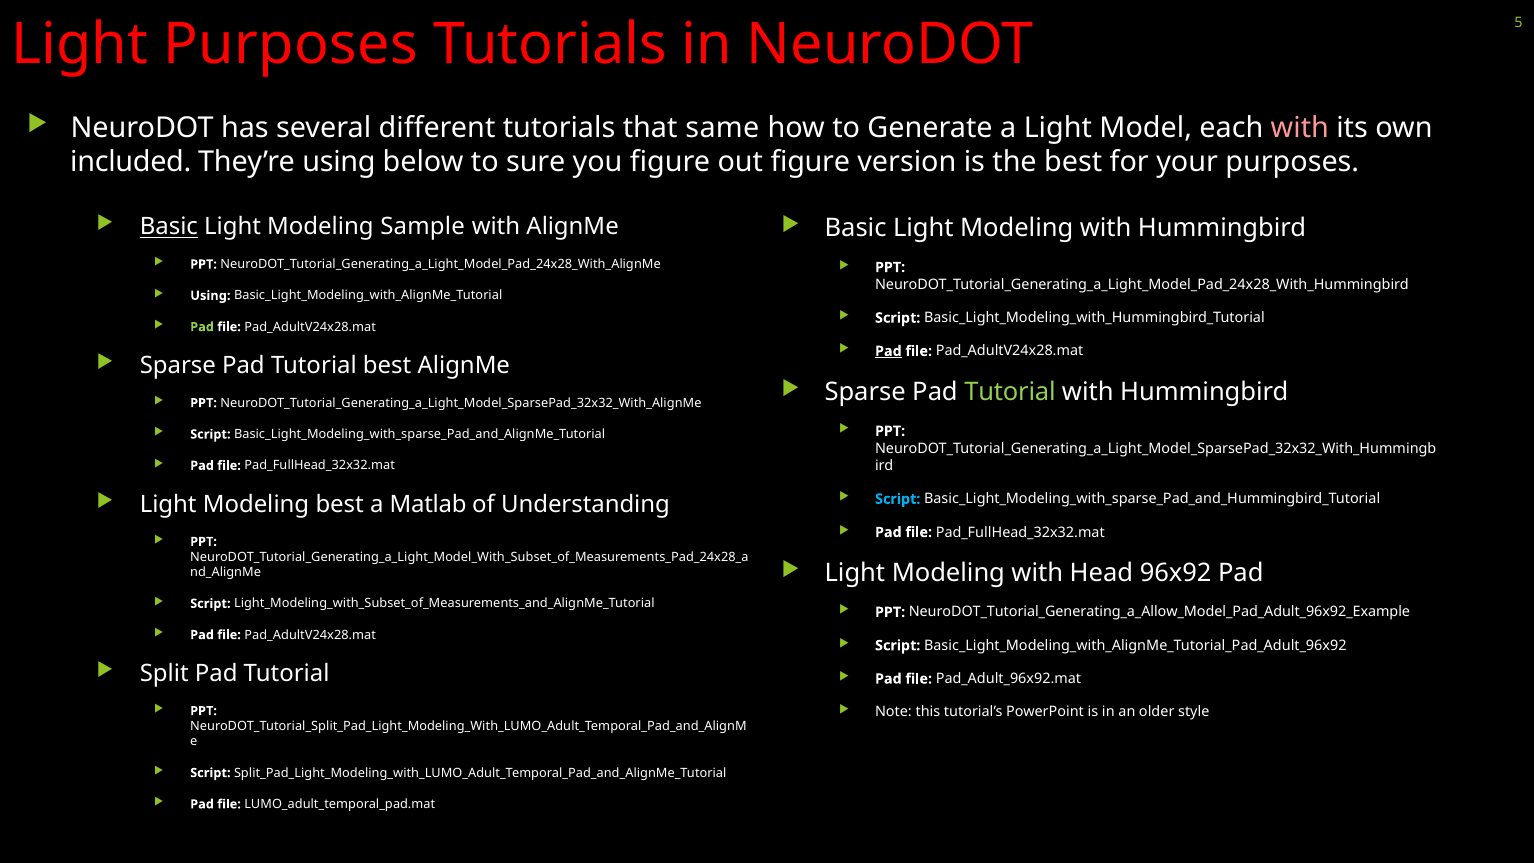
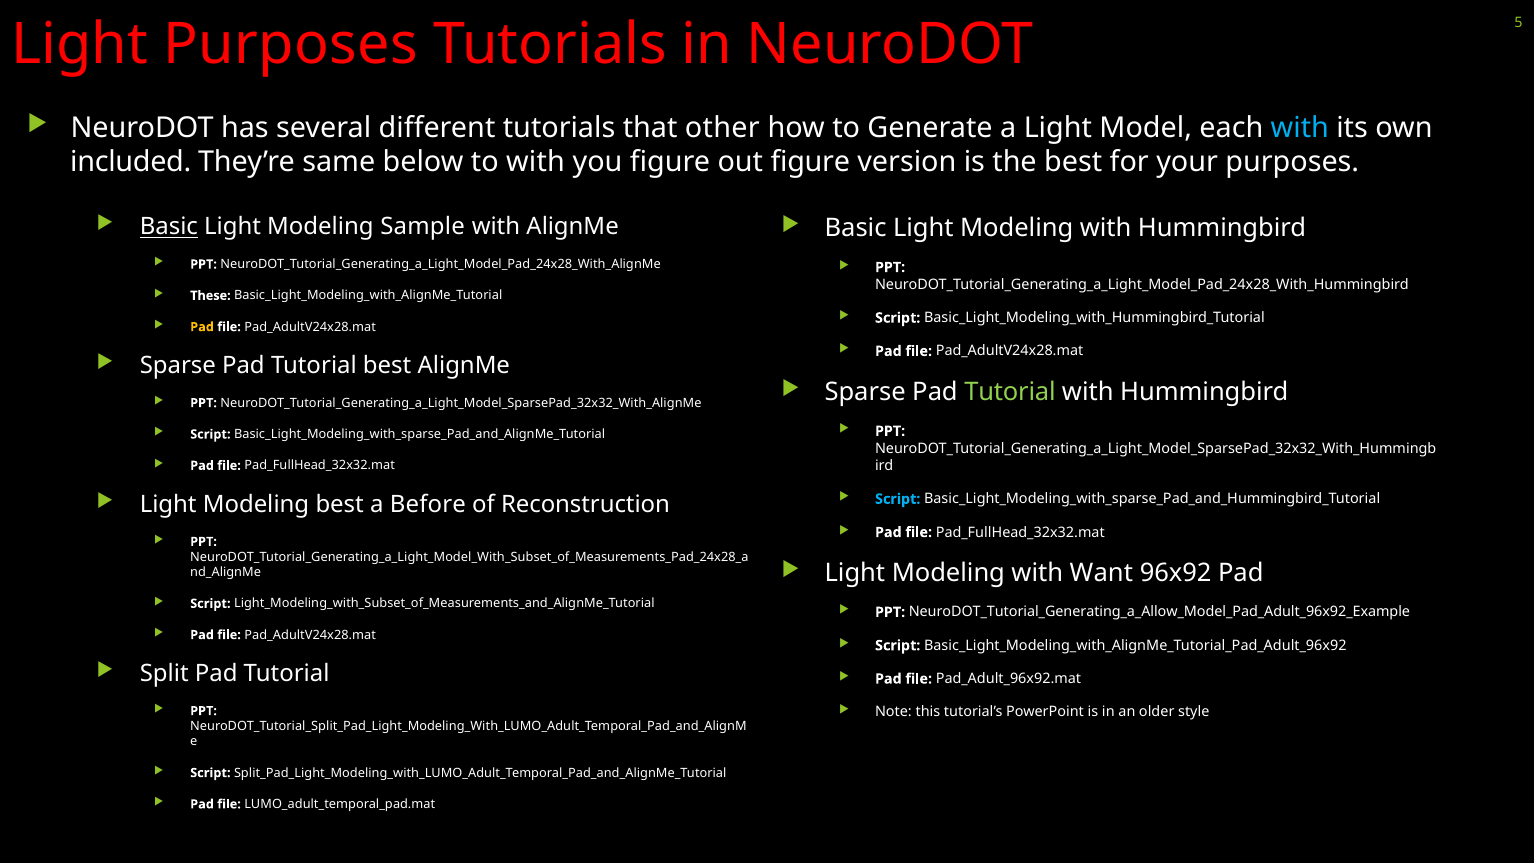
same: same -> other
with at (1300, 128) colour: pink -> light blue
They’re using: using -> same
to sure: sure -> with
Using at (210, 296): Using -> These
Pad at (202, 327) colour: light green -> yellow
Pad at (888, 351) underline: present -> none
Matlab: Matlab -> Before
Understanding: Understanding -> Reconstruction
Head: Head -> Want
